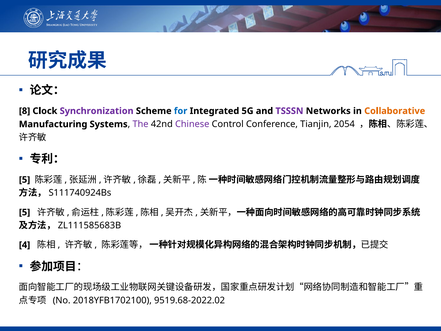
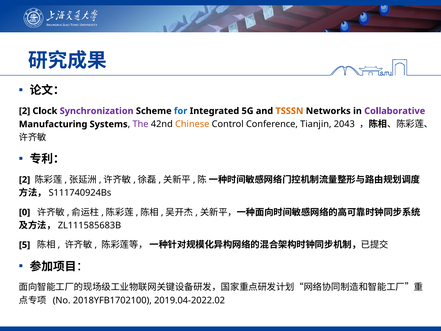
8 at (25, 111): 8 -> 2
TSSSN colour: purple -> orange
Collaborative colour: orange -> purple
Chinese colour: purple -> orange
2054: 2054 -> 2043
5 at (25, 180): 5 -> 2
5 at (25, 212): 5 -> 0
4: 4 -> 5
9519.68-2022.02: 9519.68-2022.02 -> 2019.04-2022.02
